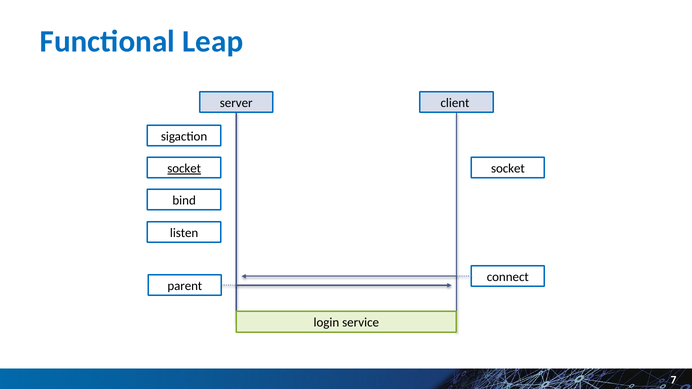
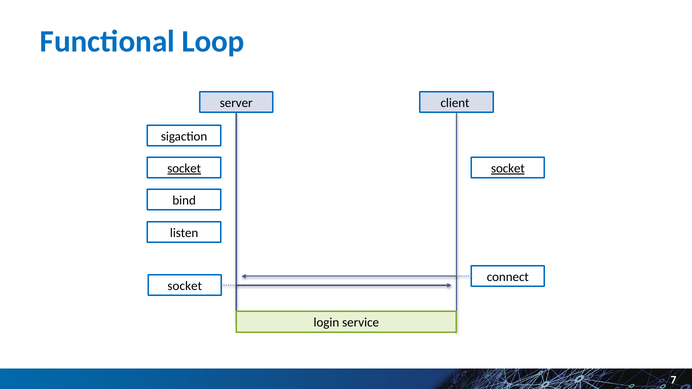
Leap: Leap -> Loop
socket at (508, 169) underline: none -> present
parent at (185, 286): parent -> socket
